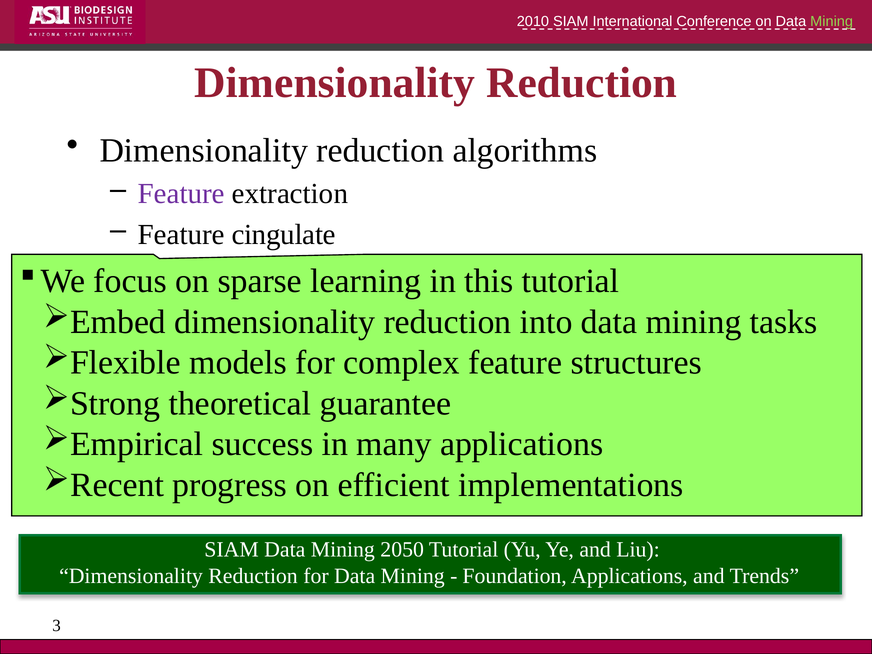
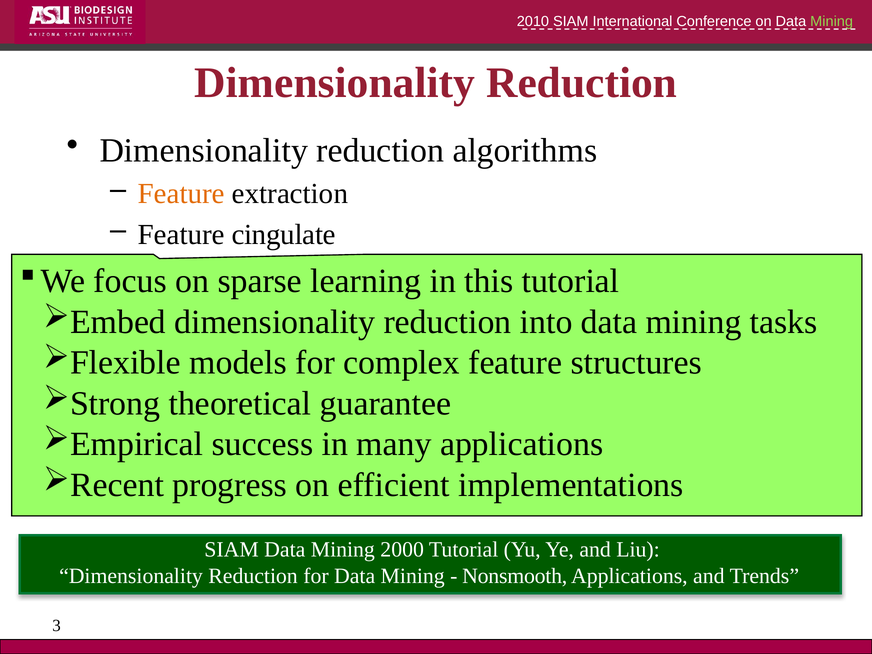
Feature at (181, 194) colour: purple -> orange
2050: 2050 -> 2000
Foundation: Foundation -> Nonsmooth
